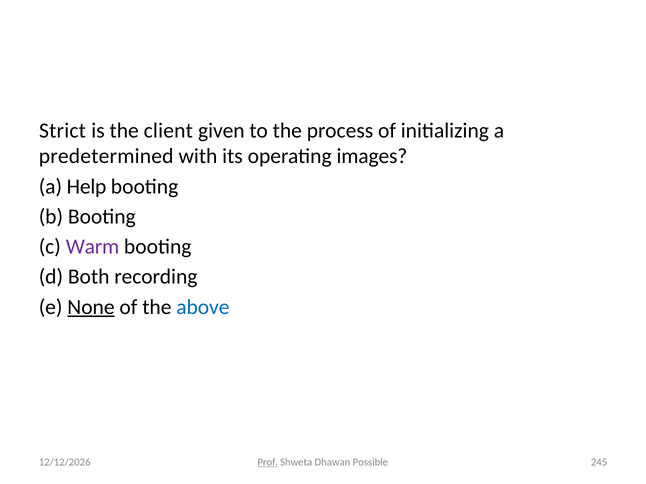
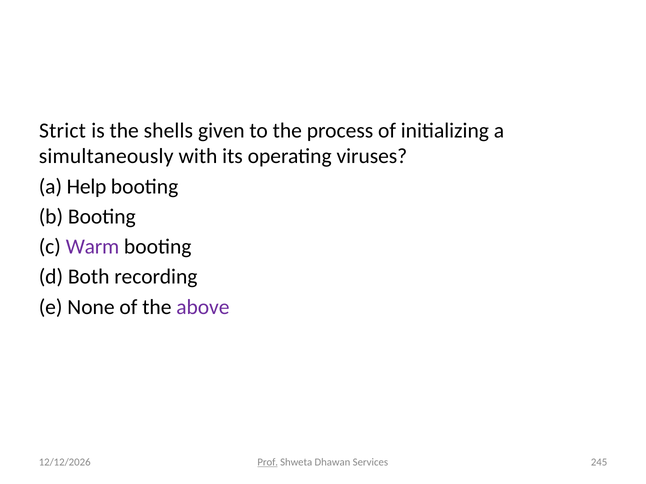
client: client -> shells
predetermined: predetermined -> simultaneously
images: images -> viruses
None underline: present -> none
above colour: blue -> purple
Possible: Possible -> Services
